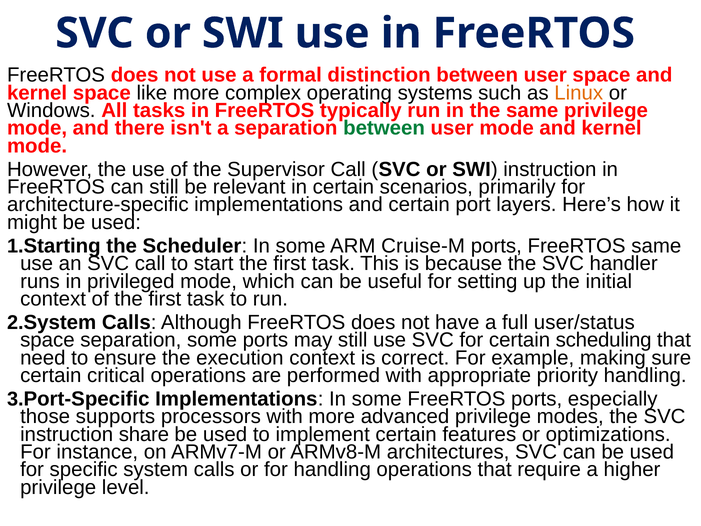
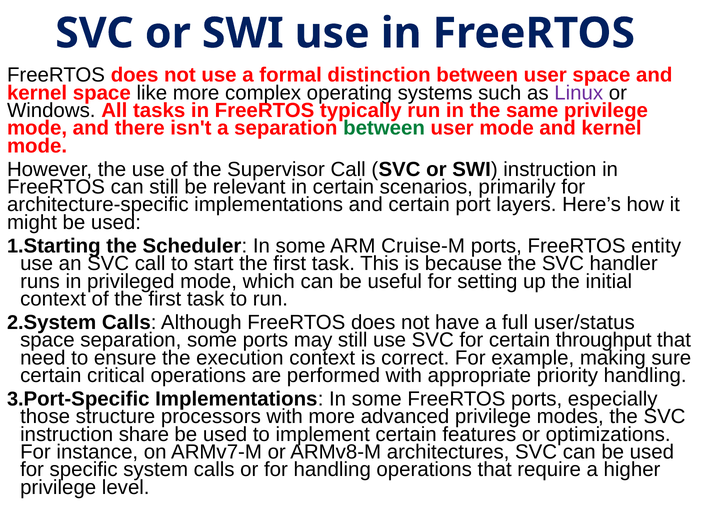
Linux colour: orange -> purple
FreeRTOS same: same -> entity
scheduling: scheduling -> throughput
supports: supports -> structure
